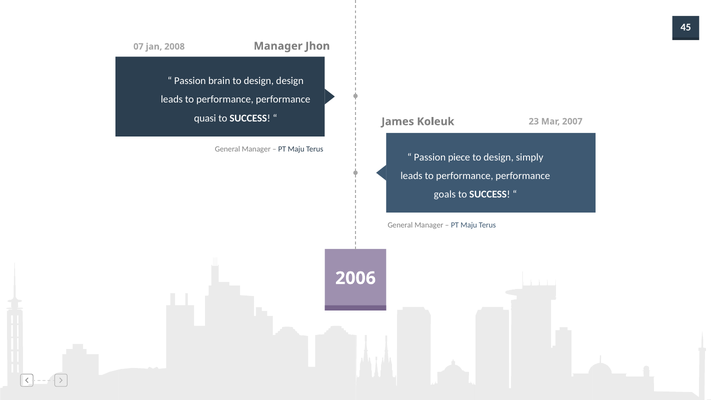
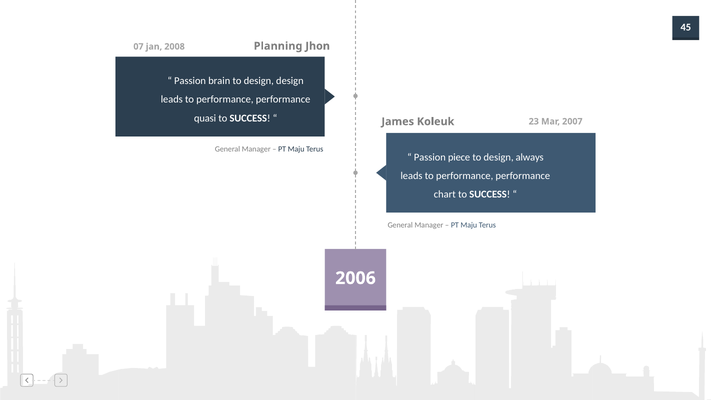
Manager at (278, 46): Manager -> Planning
simply: simply -> always
goals: goals -> chart
